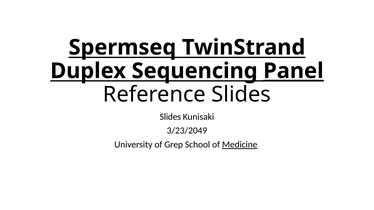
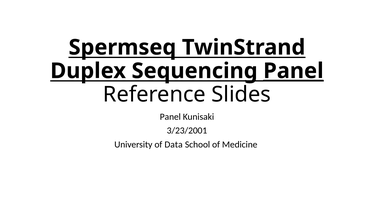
Slides at (170, 117): Slides -> Panel
3/23/2049: 3/23/2049 -> 3/23/2001
Grep: Grep -> Data
Medicine underline: present -> none
